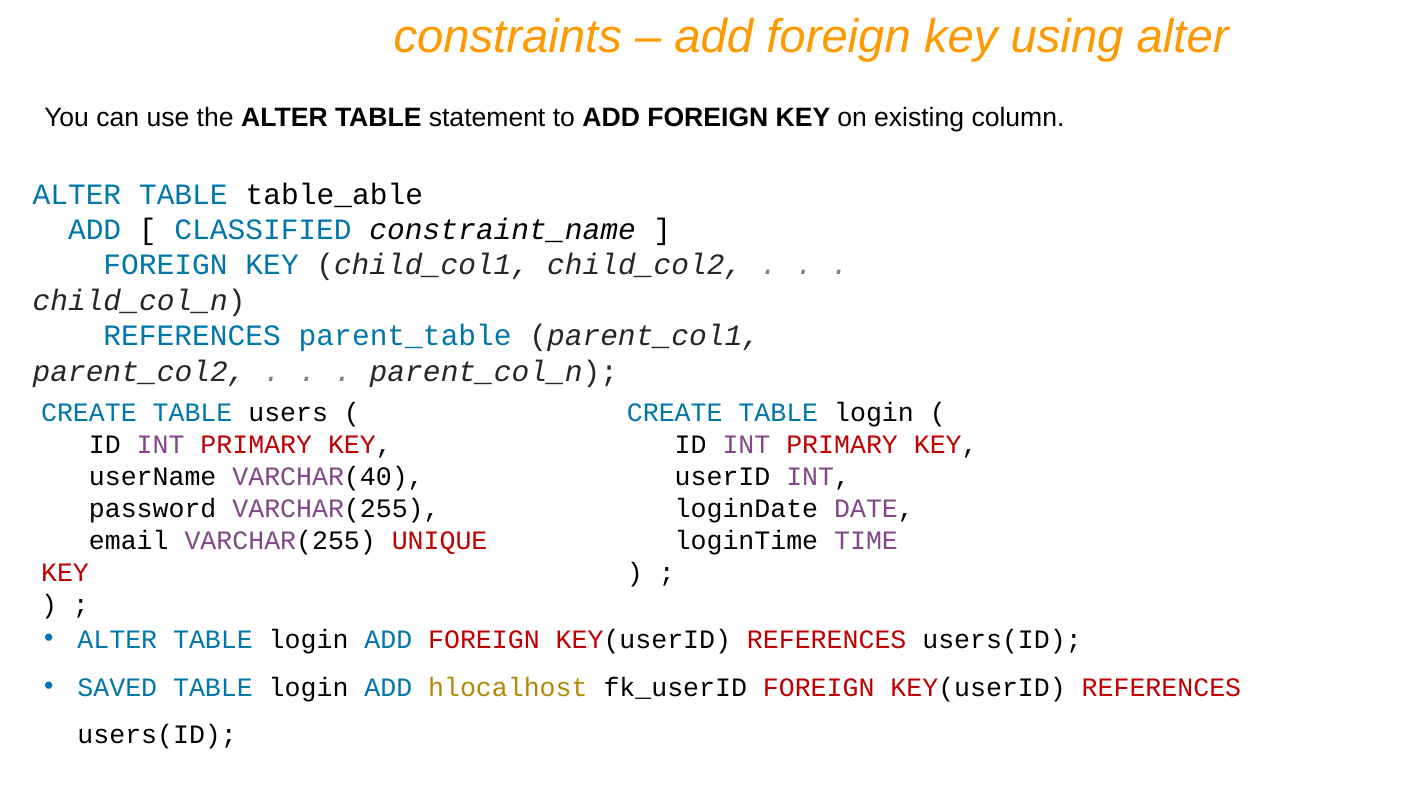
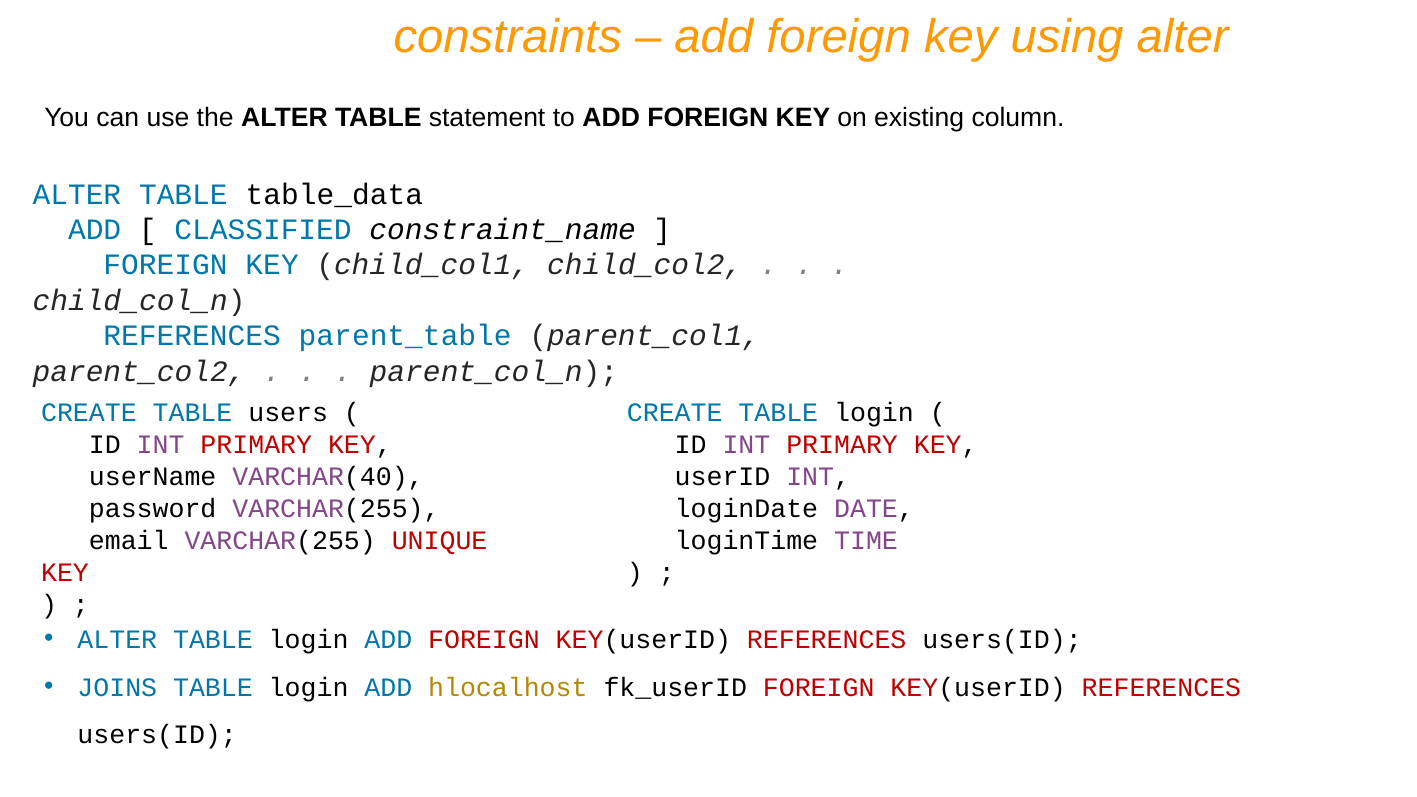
table_able: table_able -> table_data
SAVED: SAVED -> JOINS
